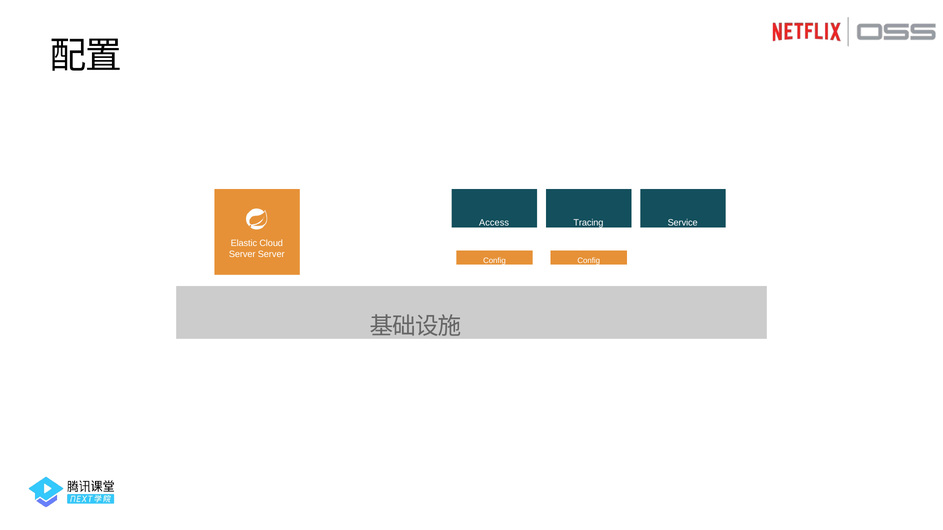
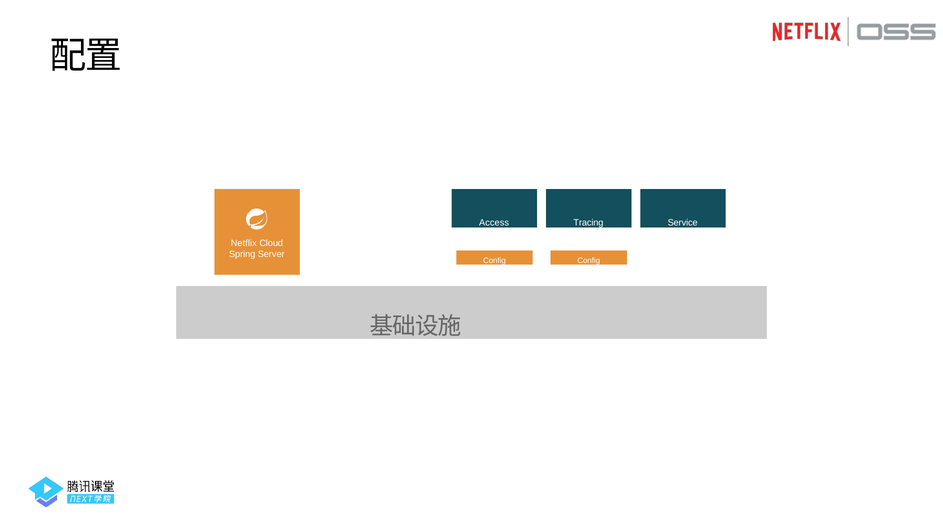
Elastic: Elastic -> Netflix
Server at (242, 255): Server -> Spring
